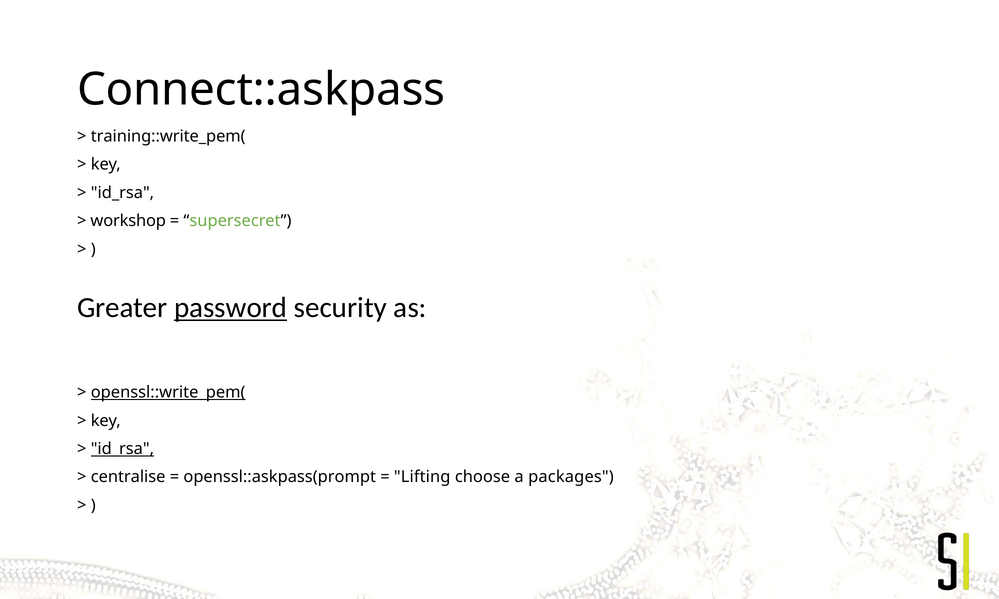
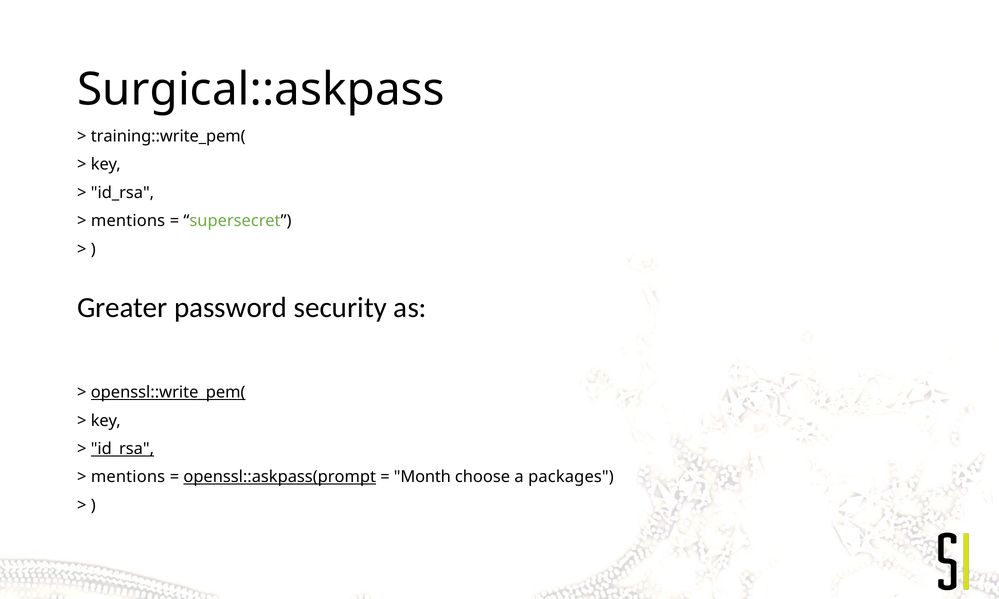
Connect::askpass: Connect::askpass -> Surgical::askpass
workshop at (128, 221): workshop -> mentions
password underline: present -> none
centralise at (128, 477): centralise -> mentions
openssl::askpass(prompt underline: none -> present
Lifting: Lifting -> Month
